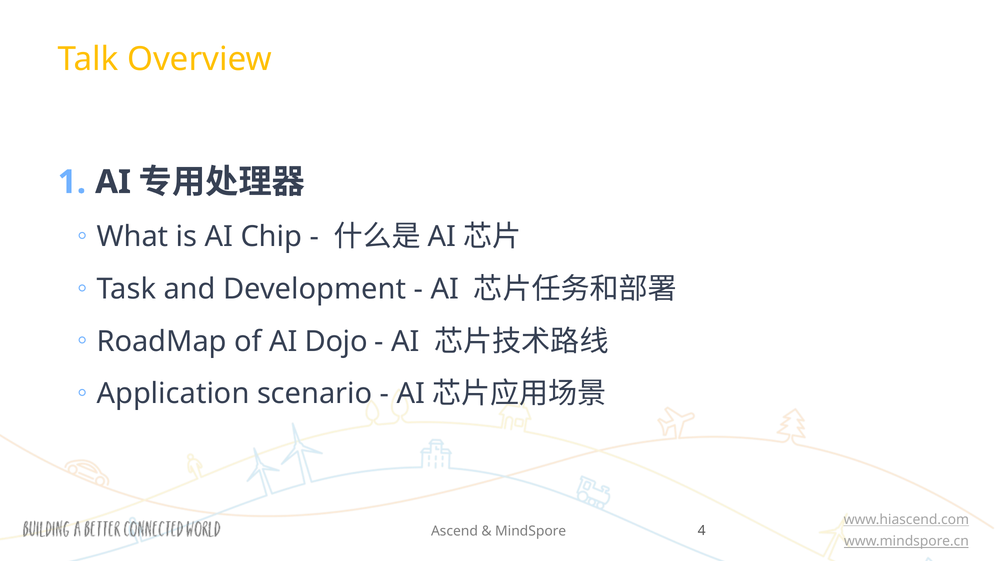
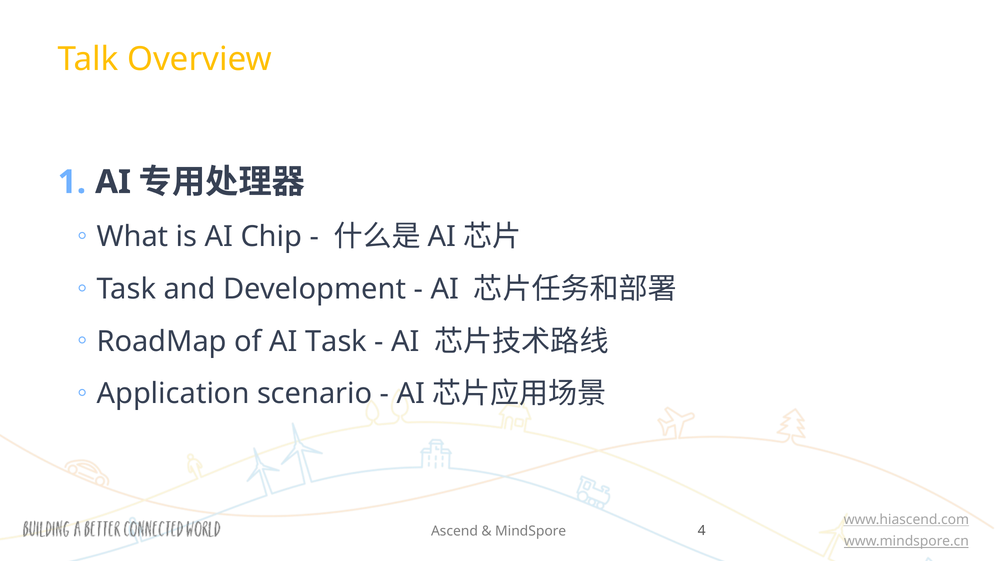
AI Dojo: Dojo -> Task
